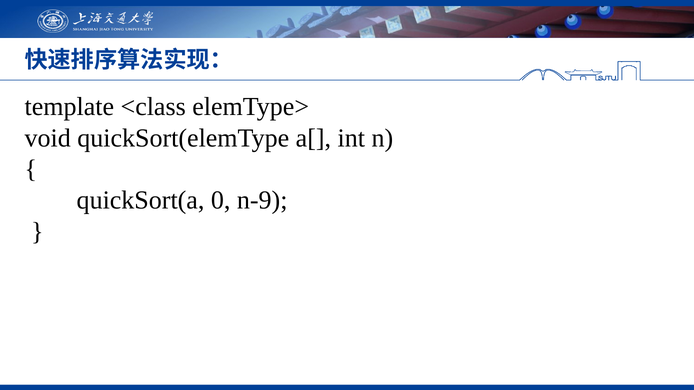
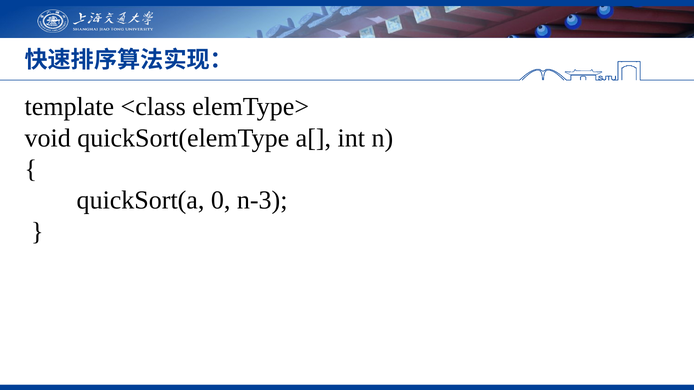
n-9: n-9 -> n-3
